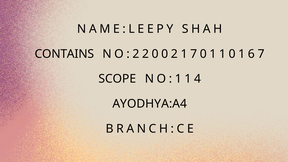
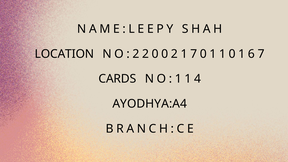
CONTAINS: CONTAINS -> LOCATION
SCOPE: SCOPE -> CARDS
